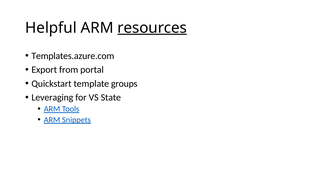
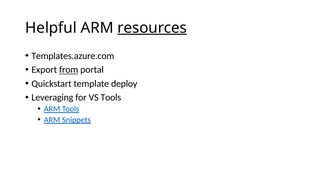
from underline: none -> present
groups: groups -> deploy
VS State: State -> Tools
